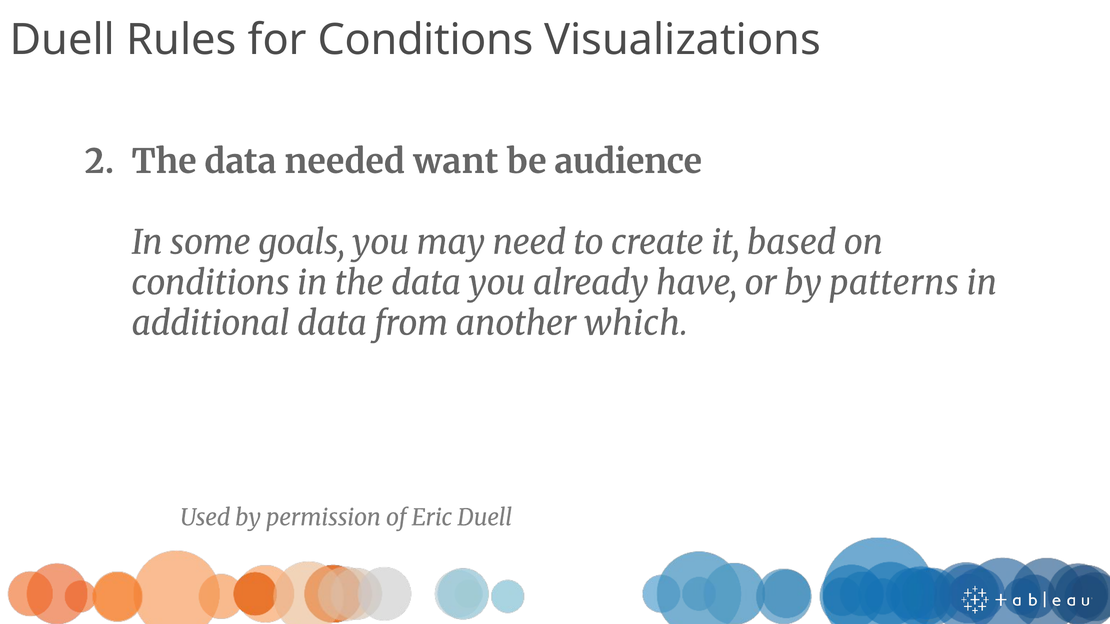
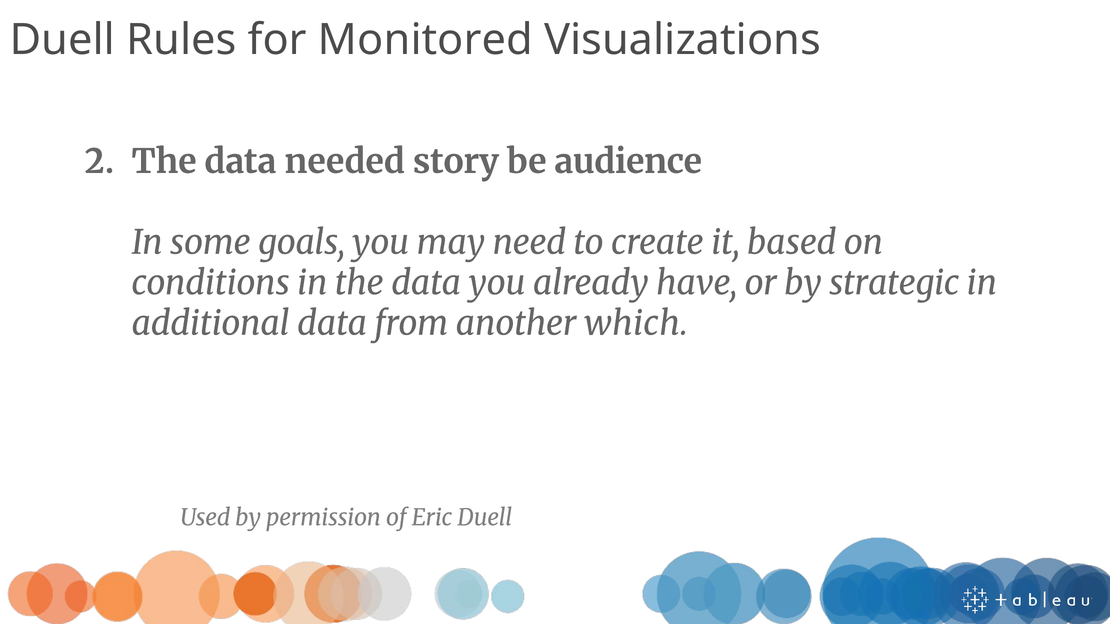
for Conditions: Conditions -> Monitored
want: want -> story
patterns: patterns -> strategic
